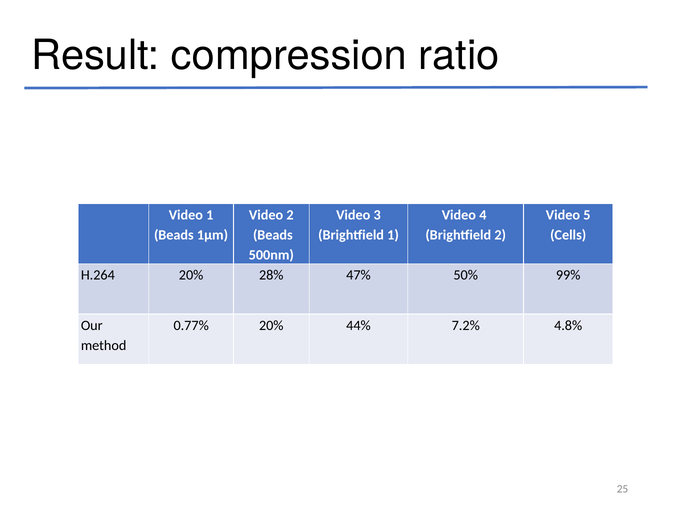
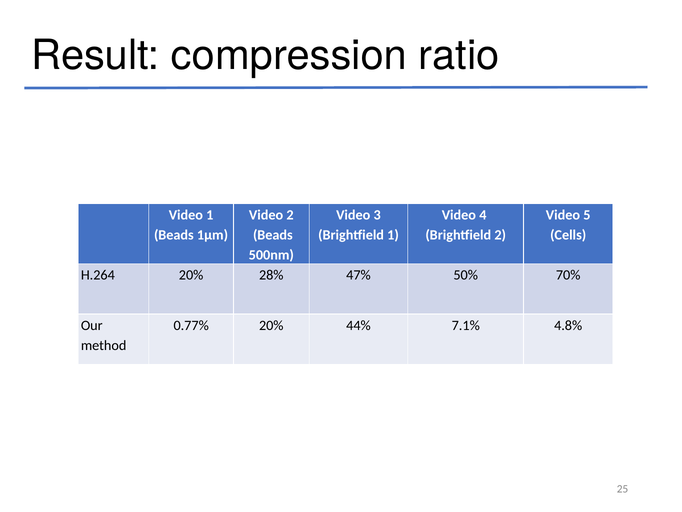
99%: 99% -> 70%
7.2%: 7.2% -> 7.1%
